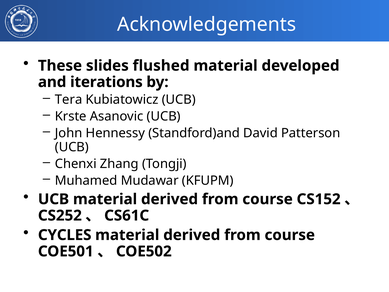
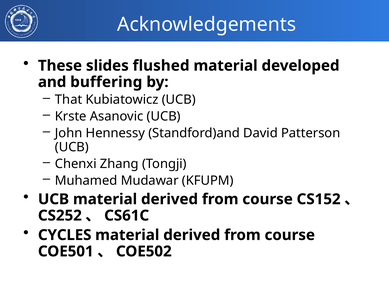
iterations: iterations -> buffering
Tera: Tera -> That
